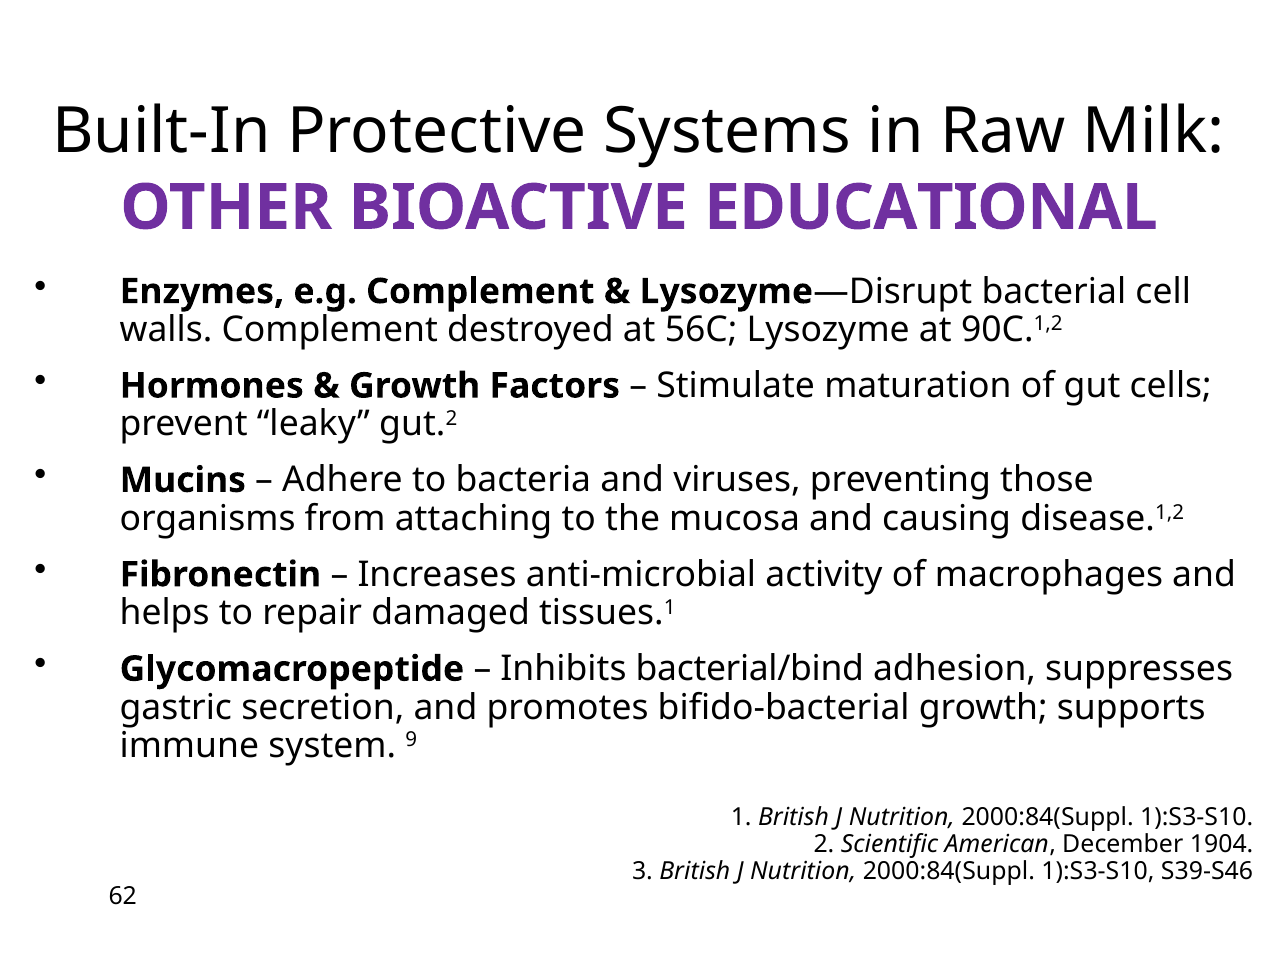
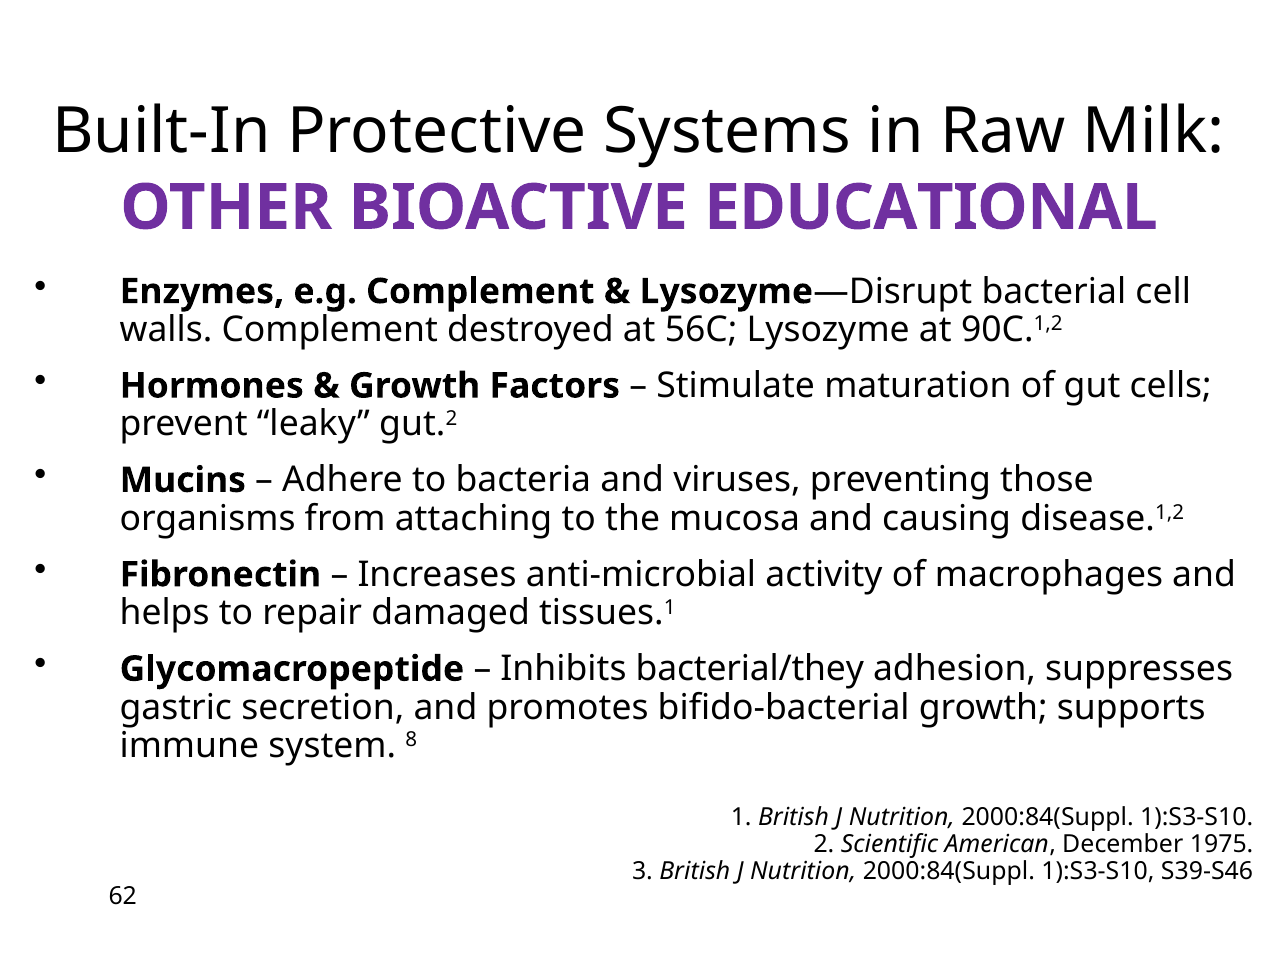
bacterial/bind: bacterial/bind -> bacterial/they
9: 9 -> 8
1904: 1904 -> 1975
